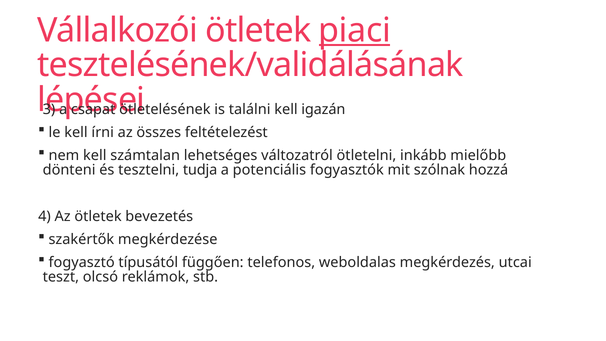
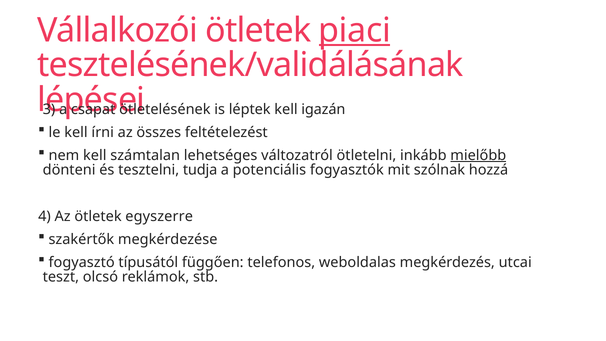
találni: találni -> léptek
mielőbb underline: none -> present
bevezetés: bevezetés -> egyszerre
